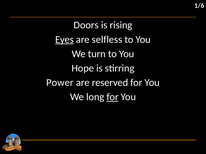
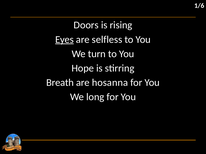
Power: Power -> Breath
reserved: reserved -> hosanna
for at (113, 97) underline: present -> none
